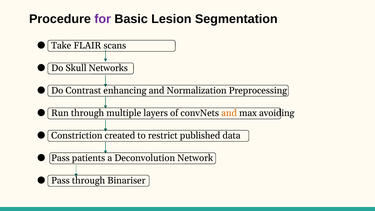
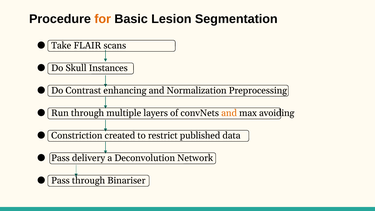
for colour: purple -> orange
Networks: Networks -> Instances
patients: patients -> delivery
